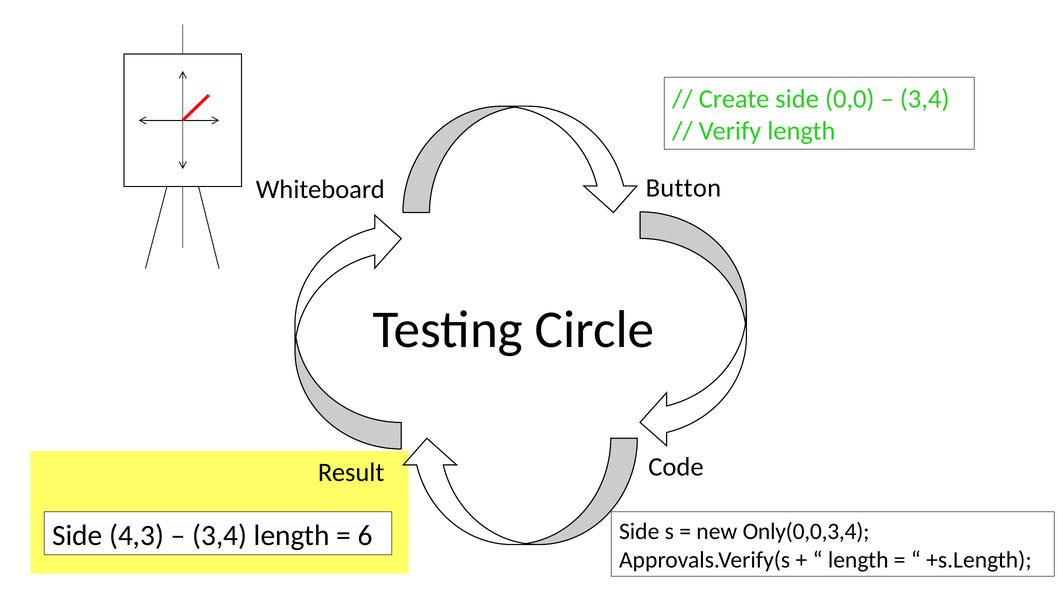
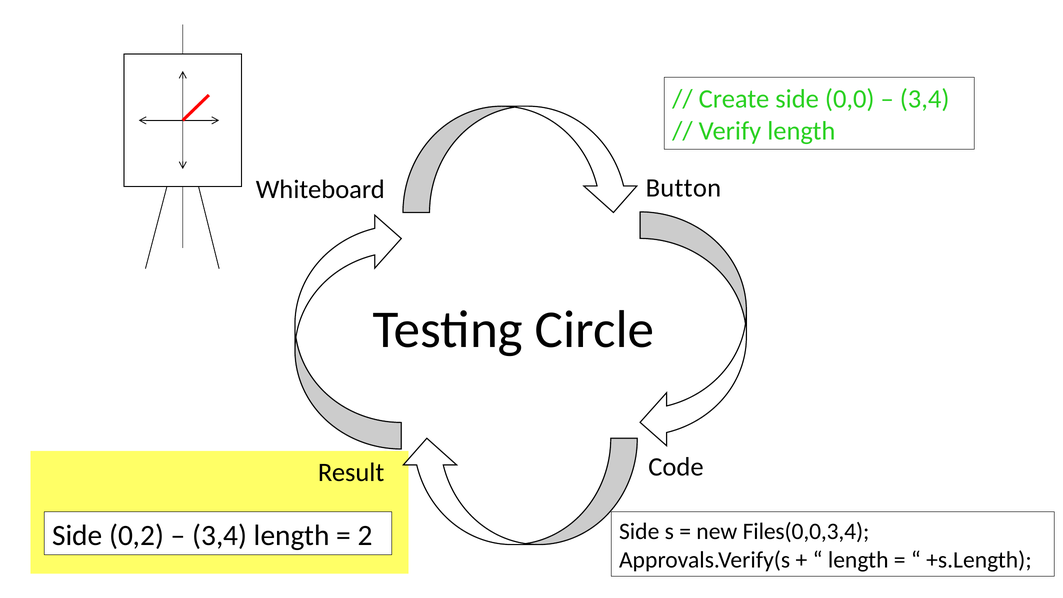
Only(0,0,3,4: Only(0,0,3,4 -> Files(0,0,3,4
4,3: 4,3 -> 0,2
6: 6 -> 2
